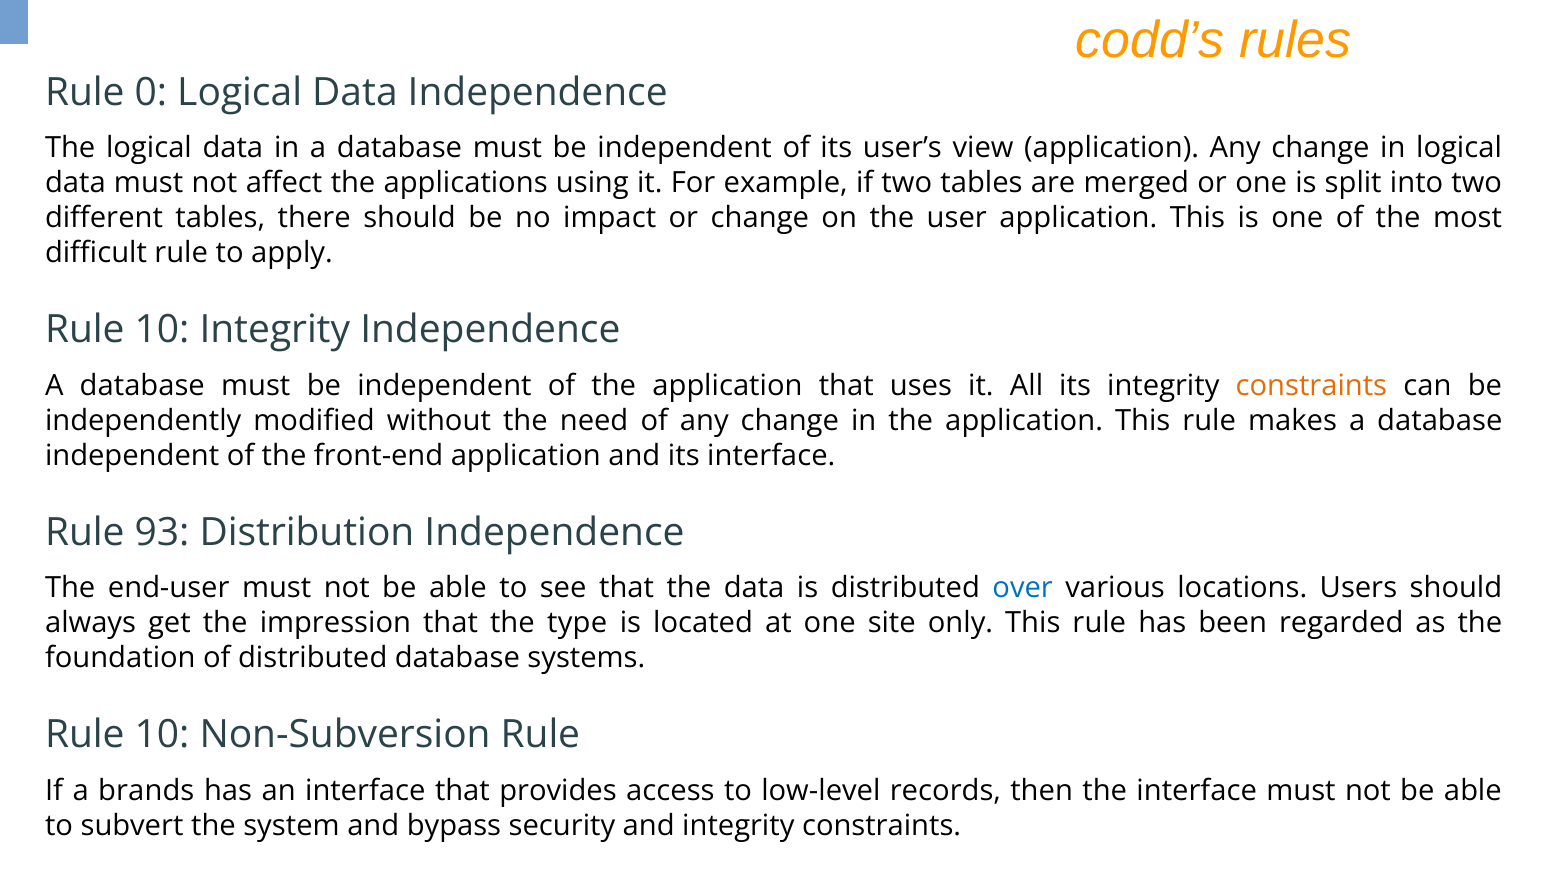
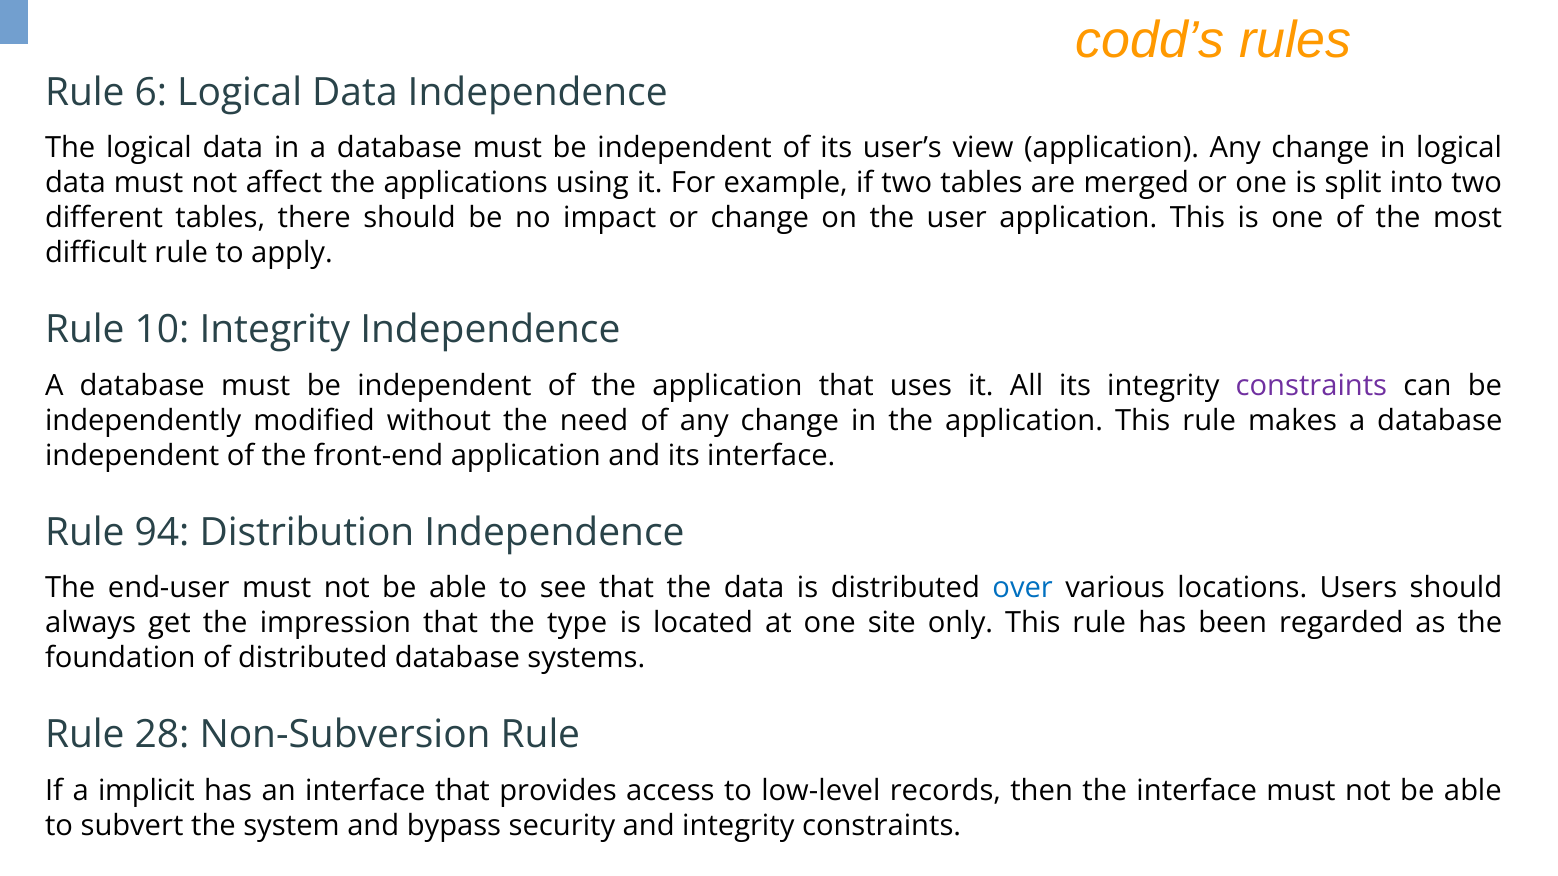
0: 0 -> 6
constraints at (1311, 386) colour: orange -> purple
93: 93 -> 94
10 at (162, 735): 10 -> 28
brands: brands -> implicit
